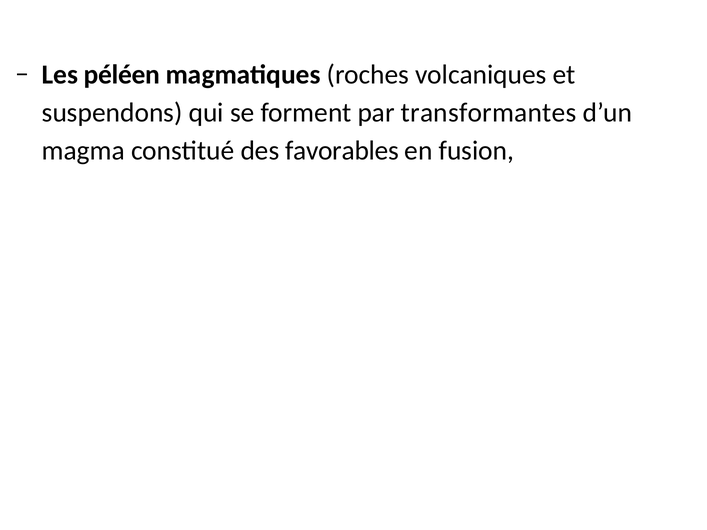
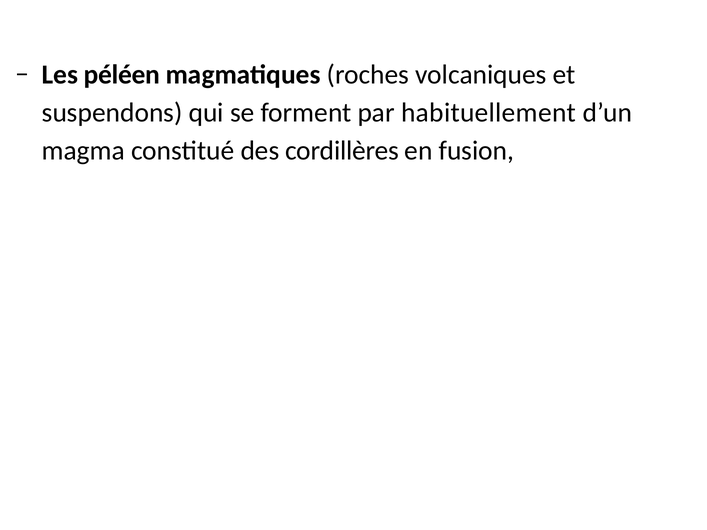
transformantes: transformantes -> habituellement
favorables: favorables -> cordillères
